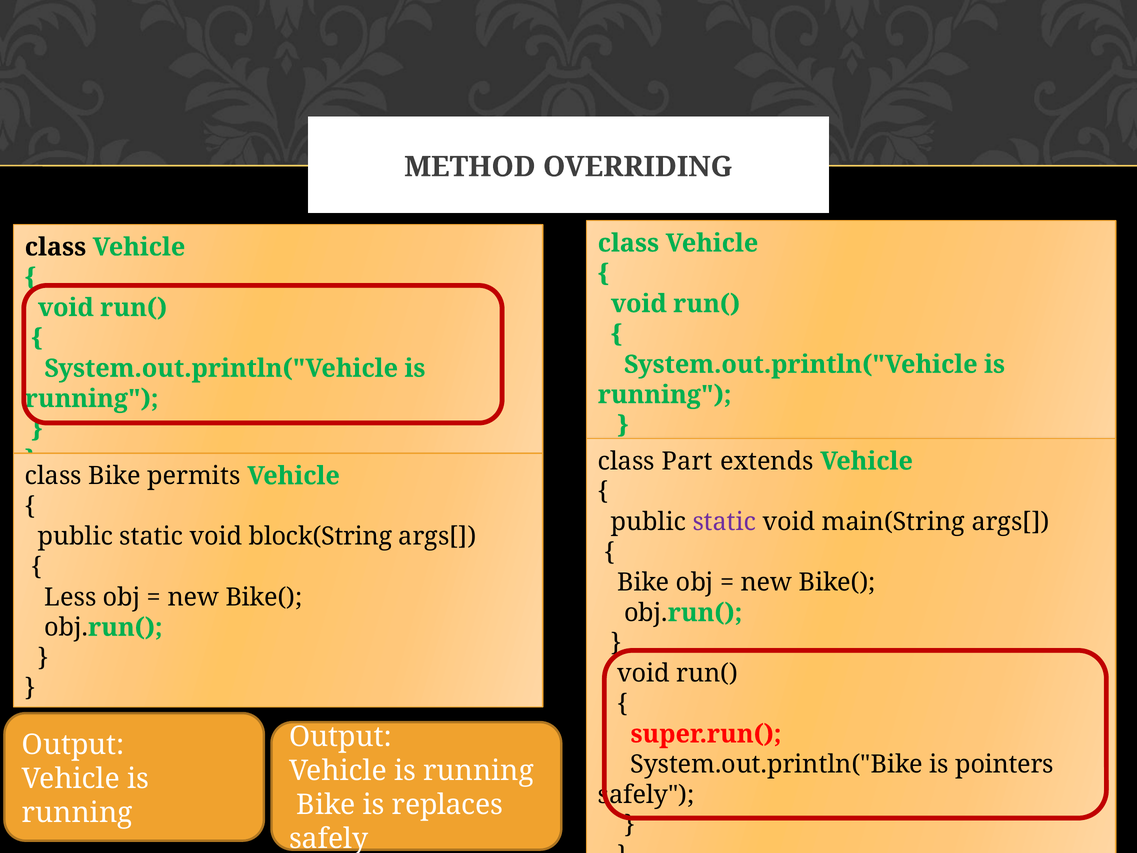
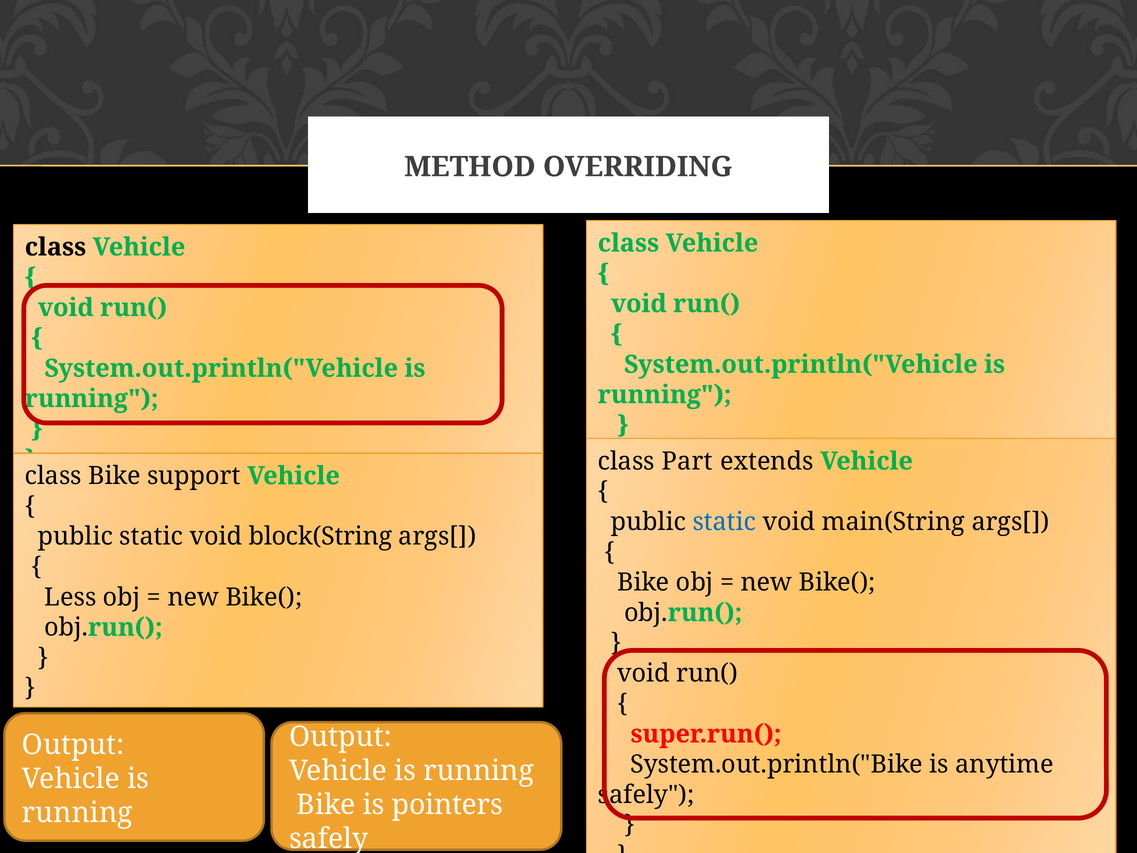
permits: permits -> support
static at (724, 522) colour: purple -> blue
pointers: pointers -> anytime
replaces: replaces -> pointers
